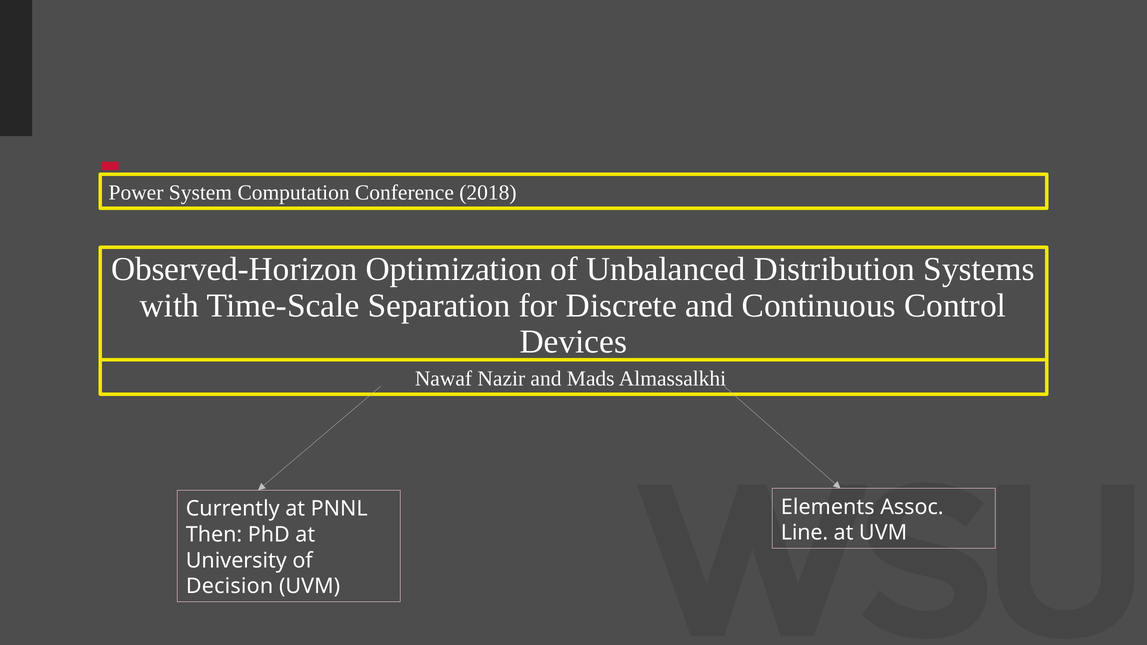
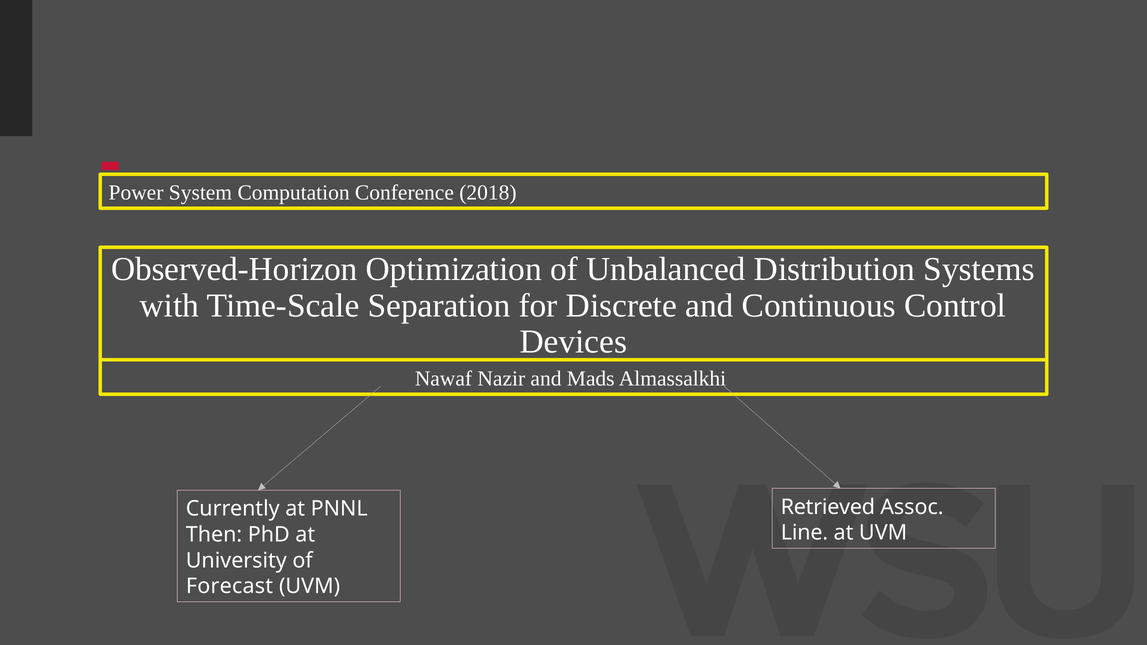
Elements: Elements -> Retrieved
Decision: Decision -> Forecast
